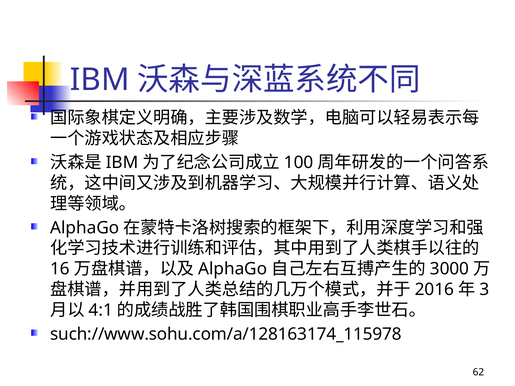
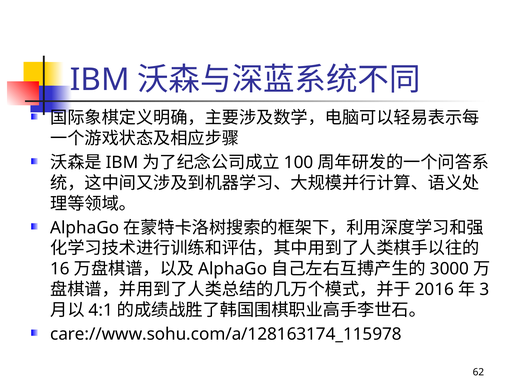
such://www.sohu.com/a/128163174_115978: such://www.sohu.com/a/128163174_115978 -> care://www.sohu.com/a/128163174_115978
